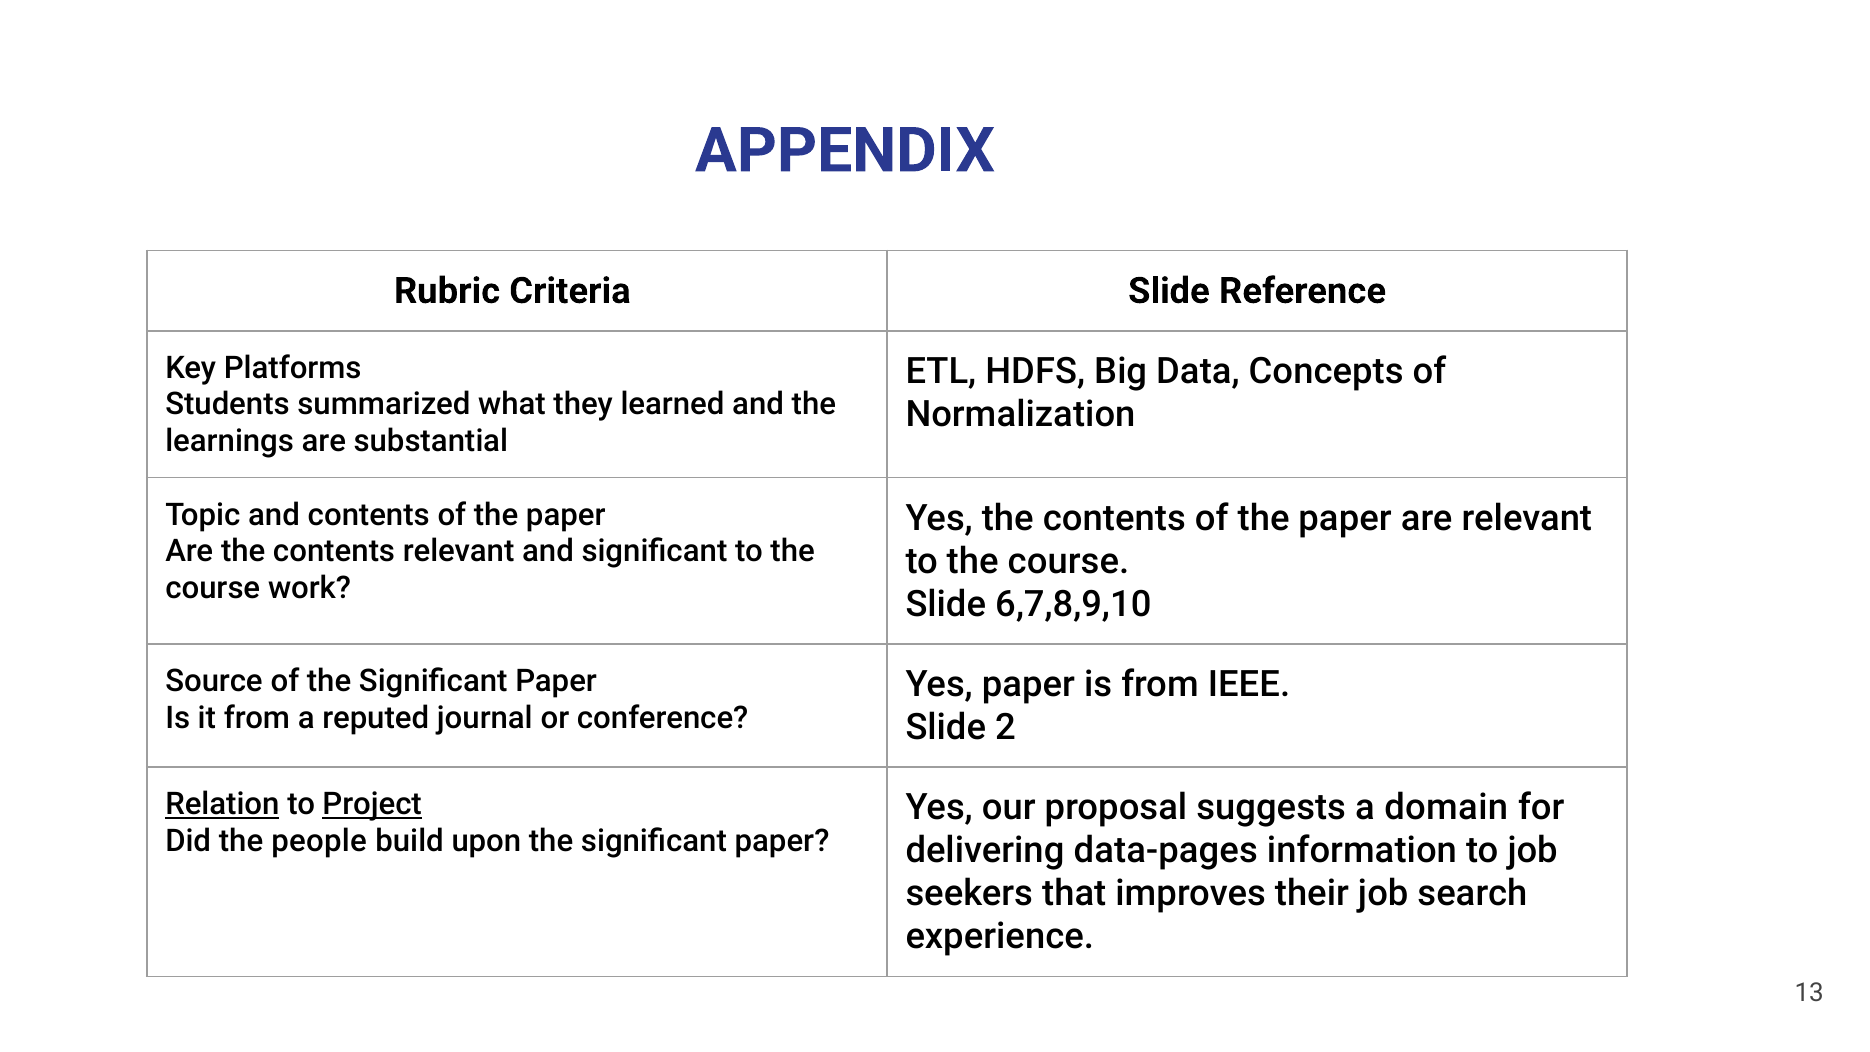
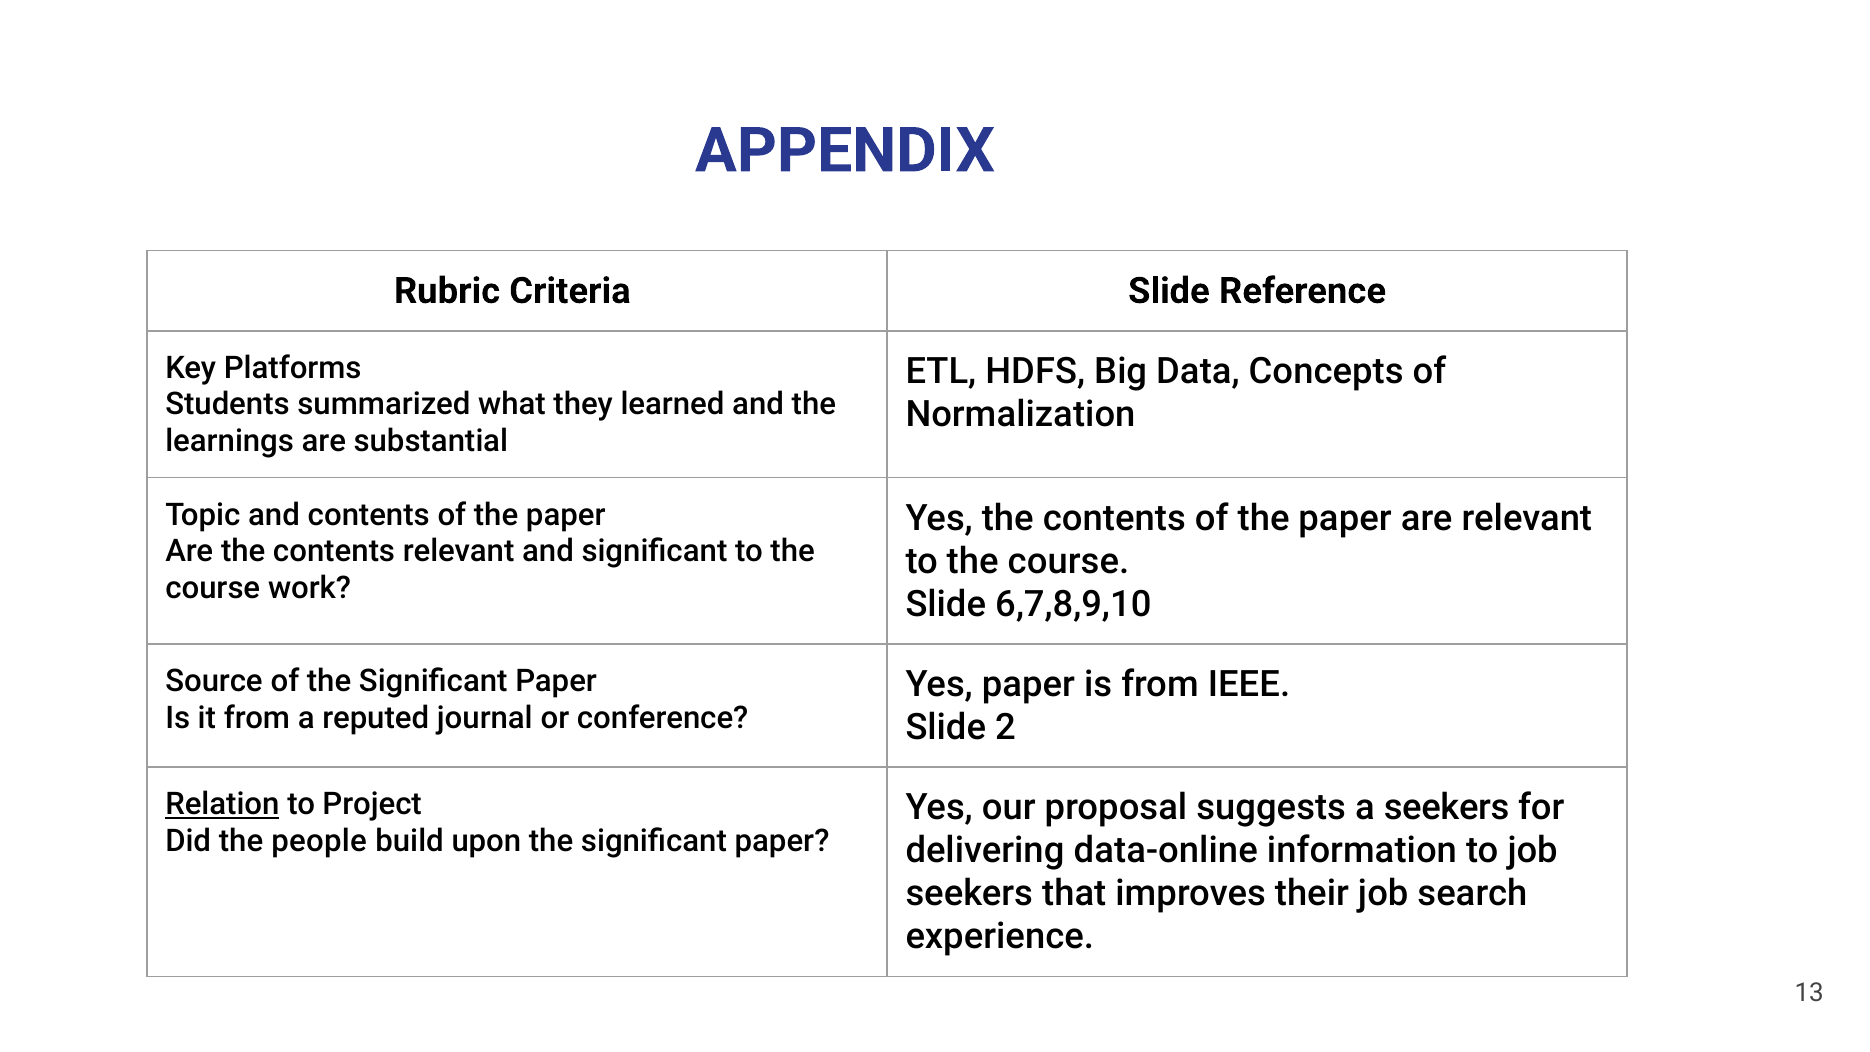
Project underline: present -> none
a domain: domain -> seekers
data-pages: data-pages -> data-online
